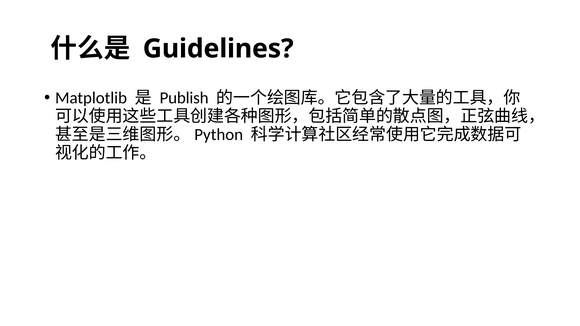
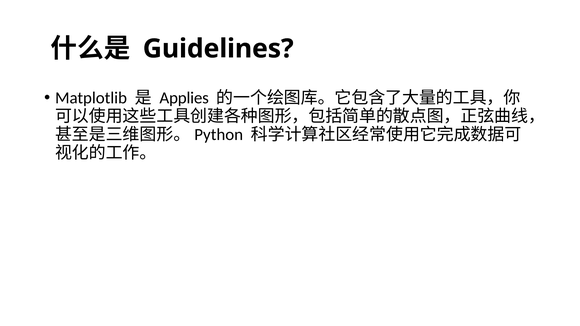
Publish: Publish -> Applies
